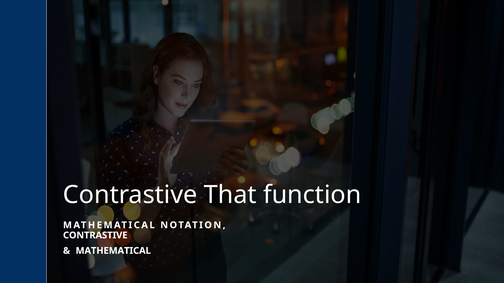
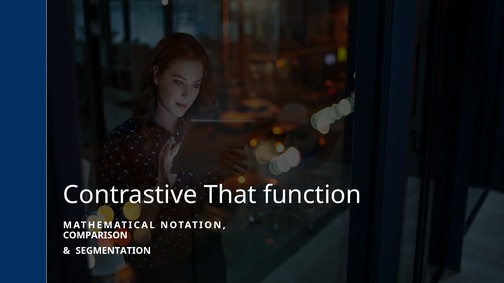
CONTRASTIVE at (95, 236): CONTRASTIVE -> COMPARISON
MATHEMATICAL at (113, 251): MATHEMATICAL -> SEGMENTATION
